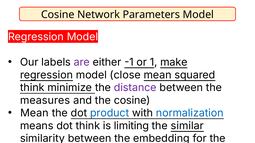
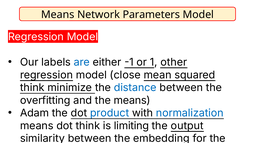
Cosine at (58, 15): Cosine -> Means
are colour: purple -> blue
make: make -> other
distance colour: purple -> blue
measures: measures -> overfitting
the cosine: cosine -> means
Mean at (34, 113): Mean -> Adam
similar: similar -> output
